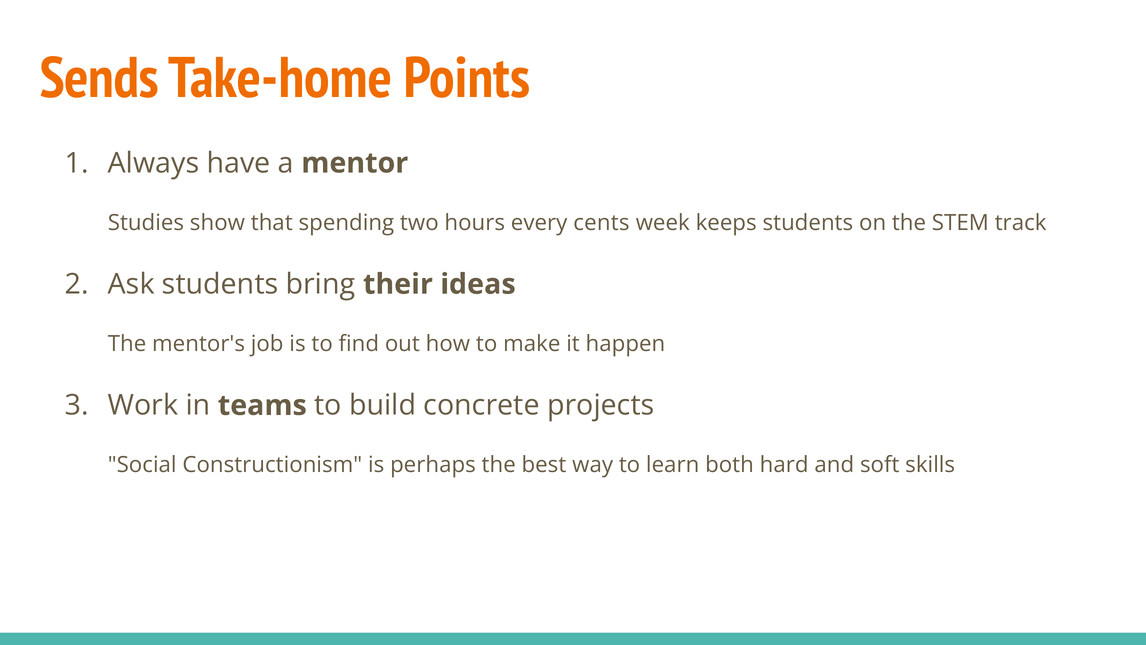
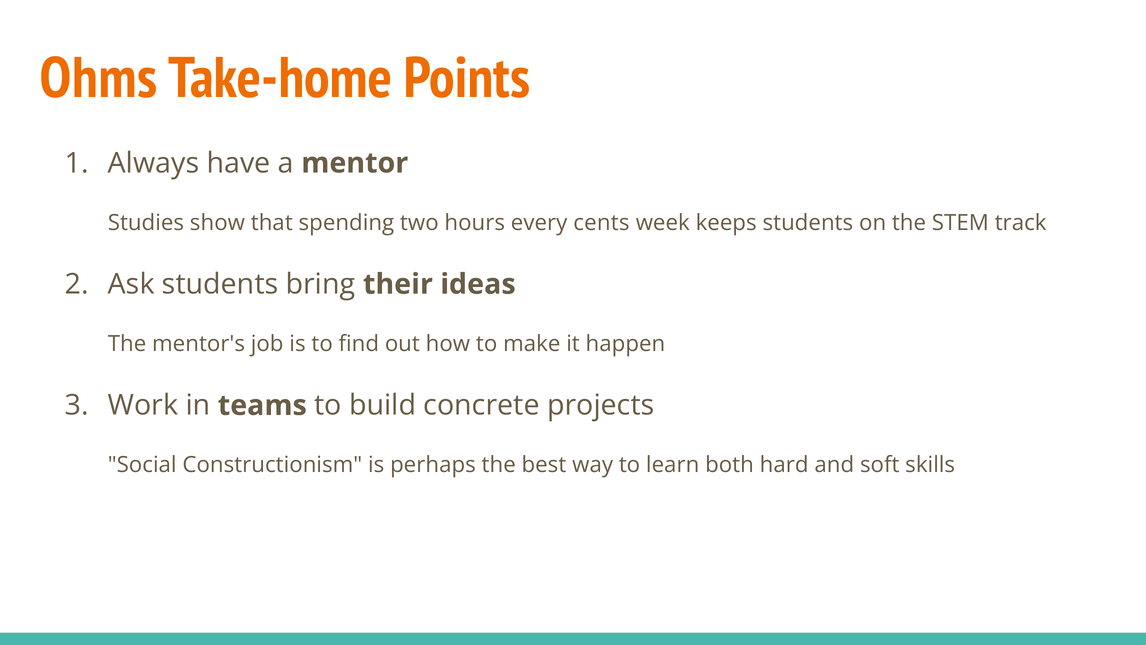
Sends: Sends -> Ohms
